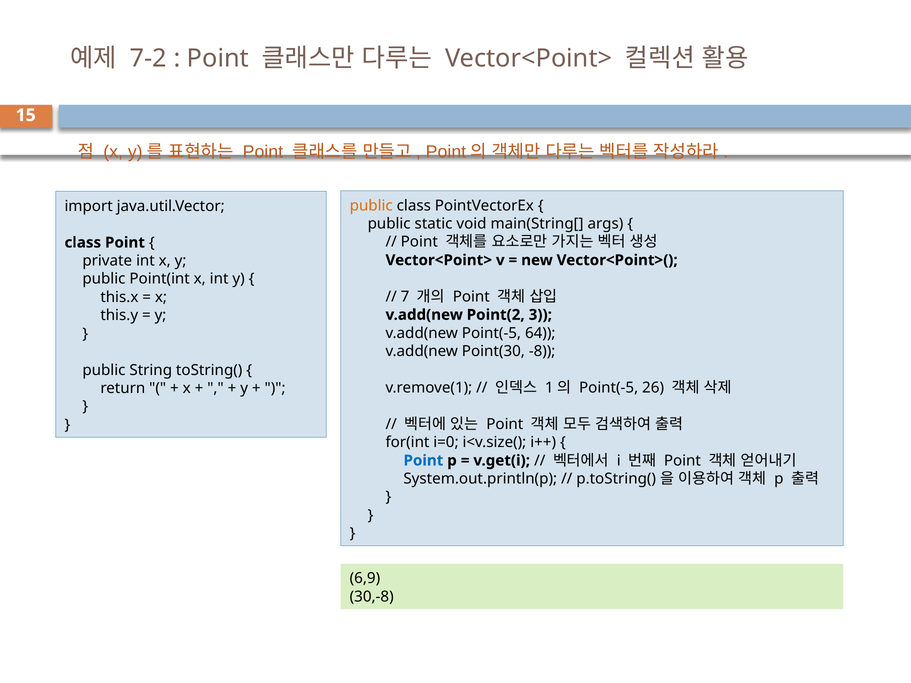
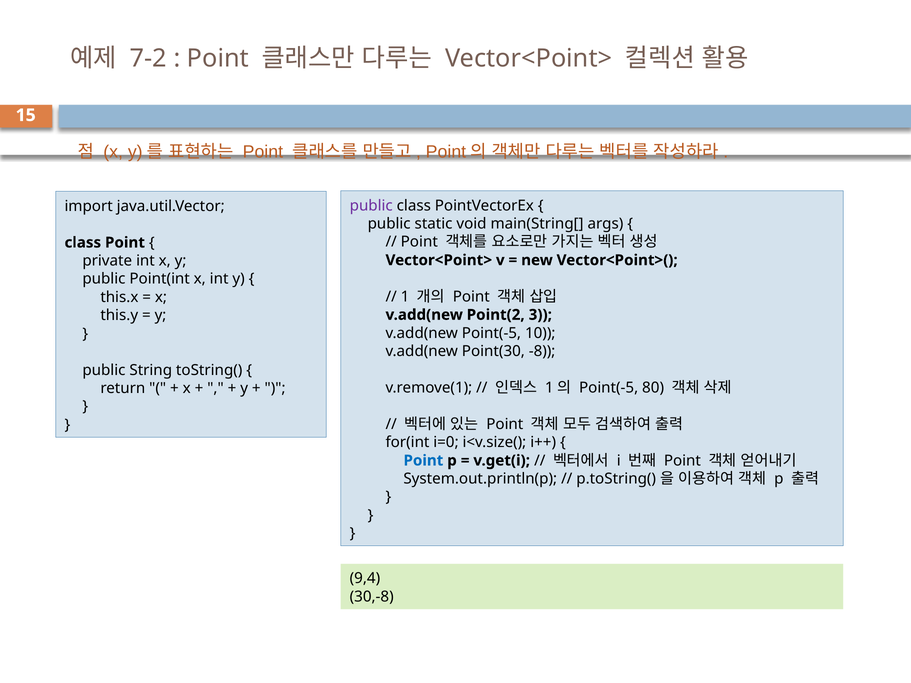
public at (371, 206) colour: orange -> purple
7: 7 -> 1
64: 64 -> 10
26: 26 -> 80
6,9: 6,9 -> 9,4
